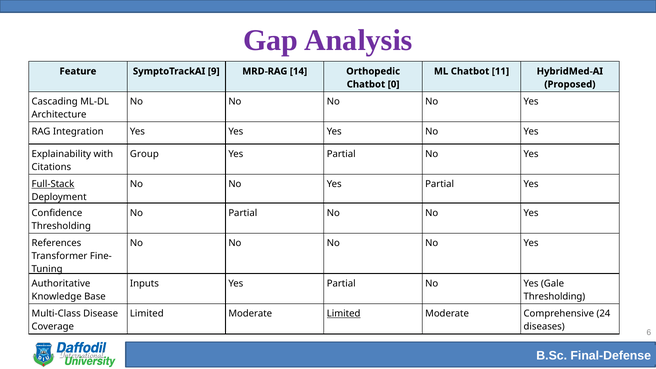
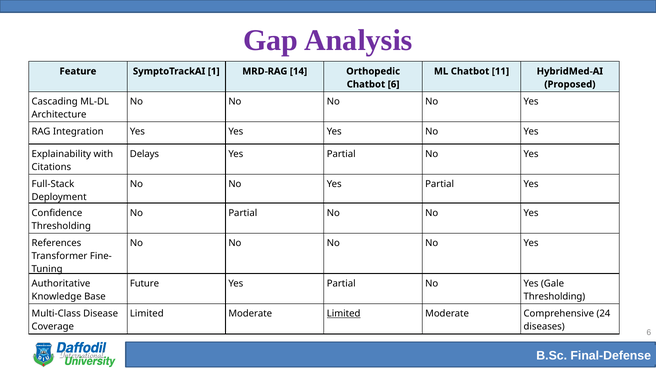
9: 9 -> 1
Chatbot 0: 0 -> 6
Group: Group -> Delays
Full-Stack underline: present -> none
Inputs: Inputs -> Future
